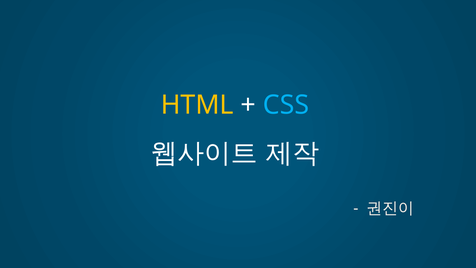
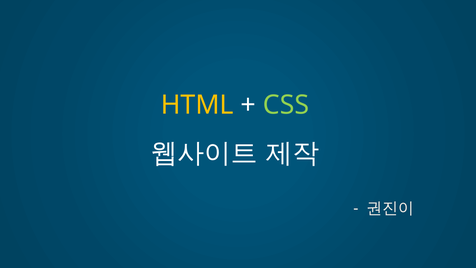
CSS colour: light blue -> light green
